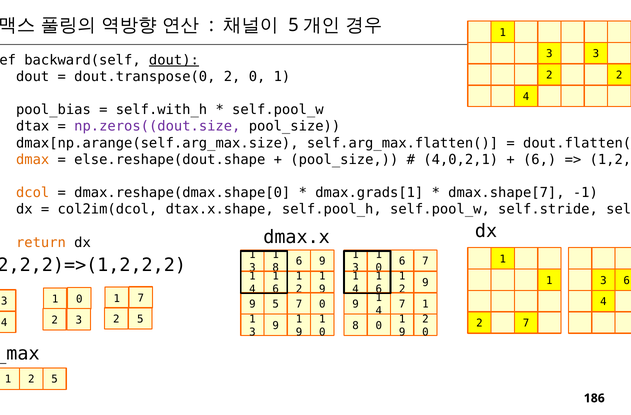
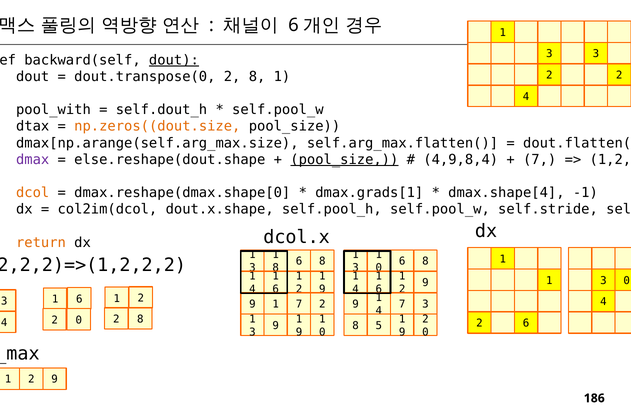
5 at (293, 25): 5 -> 6
dout.transpose(0 2 0: 0 -> 8
pool_bias: pool_bias -> pool_with
self.with_h: self.with_h -> self.dout_h
np.zeros((dout.size colour: purple -> orange
dmax colour: orange -> purple
pool_size at (344, 159) underline: none -> present
4,0,2,1: 4,0,2,1 -> 4,9,8,4
6 at (540, 159): 6 -> 7
dmax.shape[7: dmax.shape[7 -> dmax.shape[4
dtax.x.shape: dtax.x.shape -> dout.x.shape
dmax.x: dmax.x -> dcol.x
9 at (322, 261): 9 -> 8
7 at (425, 261): 7 -> 8
3 6: 6 -> 0
7 at (141, 298): 7 -> 2
0 at (79, 299): 0 -> 6
5 at (276, 304): 5 -> 1
7 0: 0 -> 2
1 at (425, 304): 1 -> 3
5 at (140, 319): 5 -> 8
3 at (79, 320): 3 -> 0
2 7: 7 -> 6
8 0: 0 -> 5
5 at (55, 379): 5 -> 9
